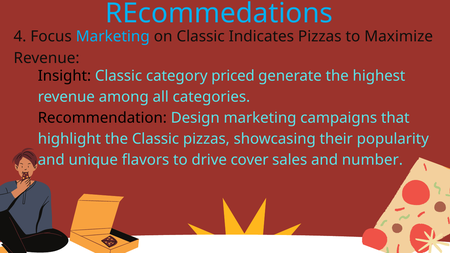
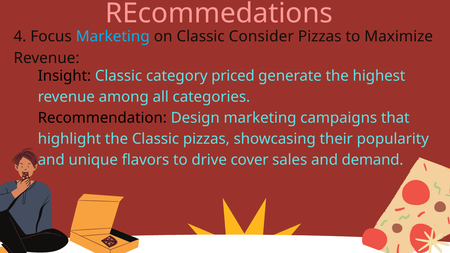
REcommedations colour: light blue -> pink
Indicates: Indicates -> Consider
number: number -> demand
